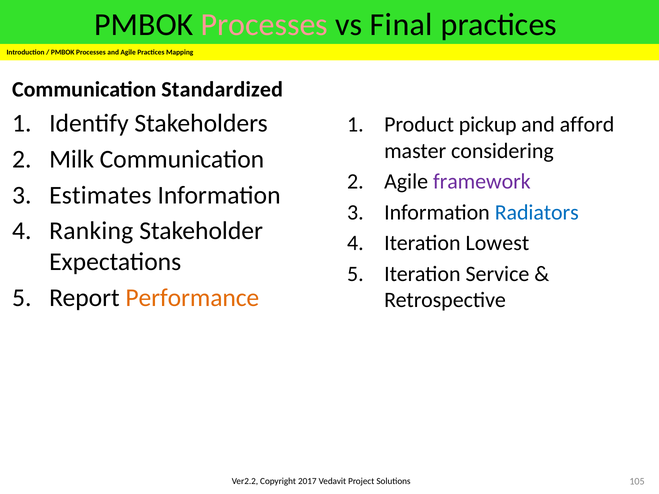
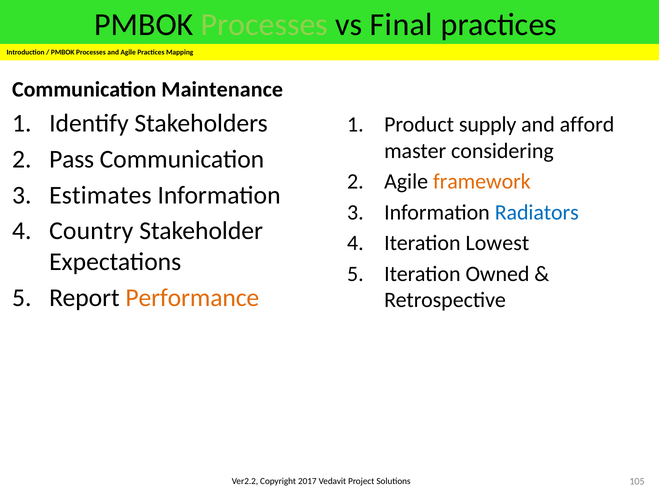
Processes at (264, 25) colour: pink -> light green
Standardized: Standardized -> Maintenance
pickup: pickup -> supply
Milk: Milk -> Pass
framework colour: purple -> orange
Ranking: Ranking -> Country
Service: Service -> Owned
